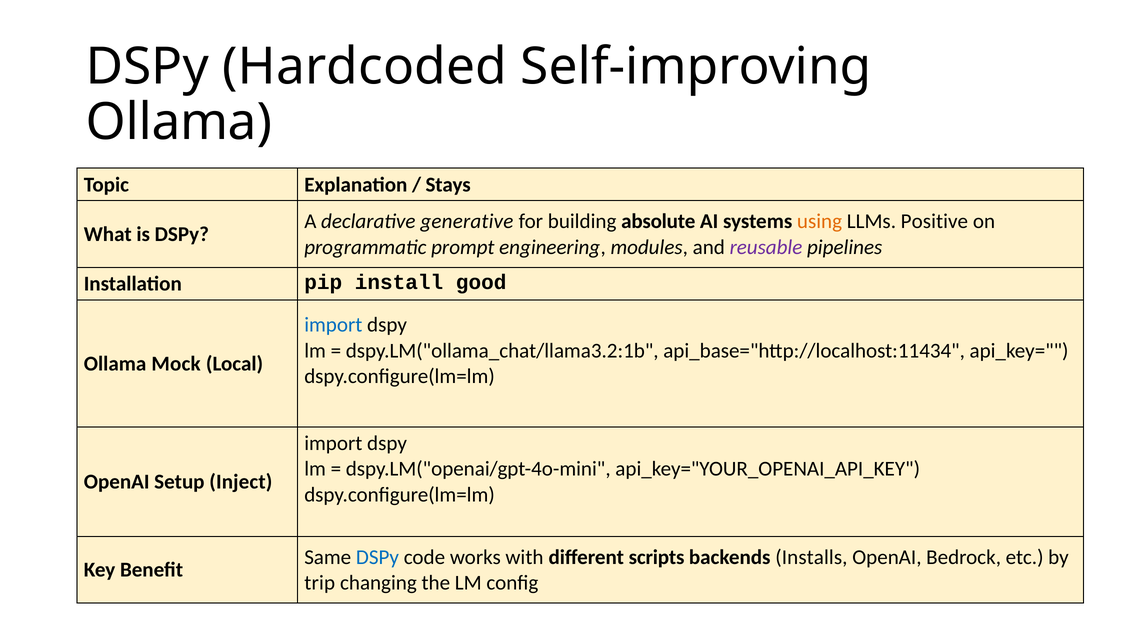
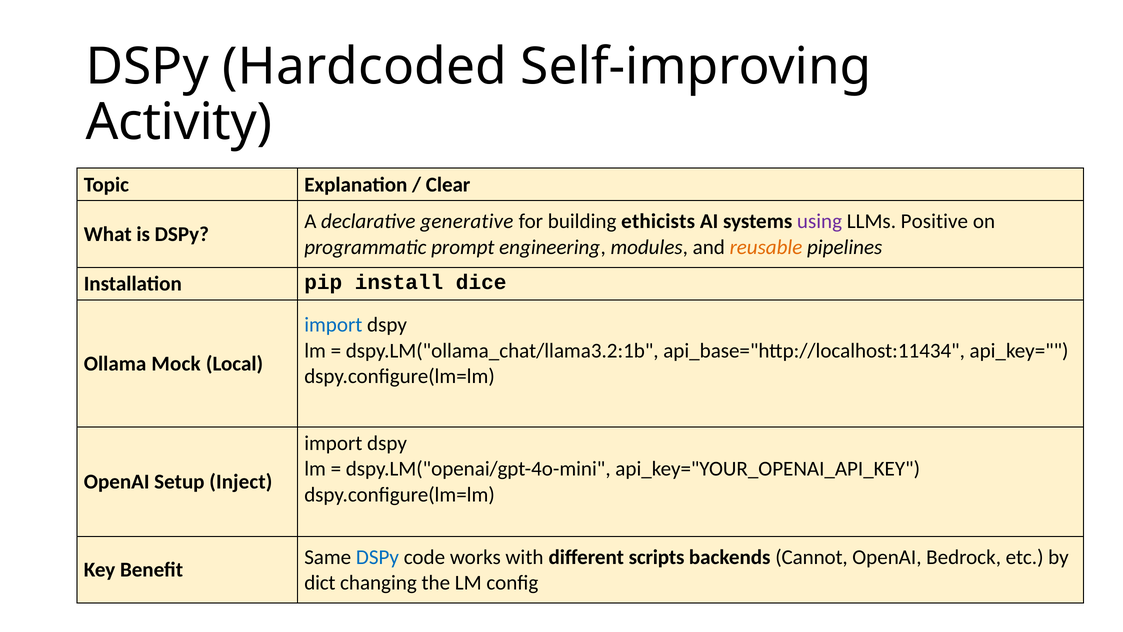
Ollama at (179, 122): Ollama -> Activity
Stays: Stays -> Clear
absolute: absolute -> ethicists
using colour: orange -> purple
reusable colour: purple -> orange
good: good -> dice
Installs: Installs -> Cannot
trip: trip -> dict
